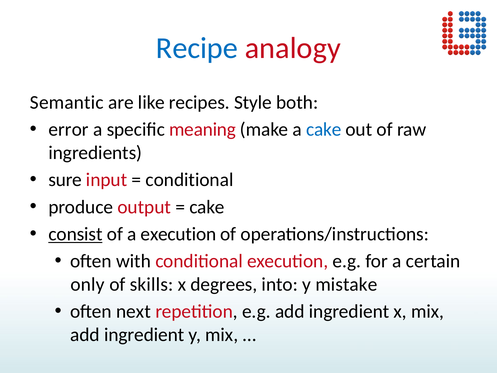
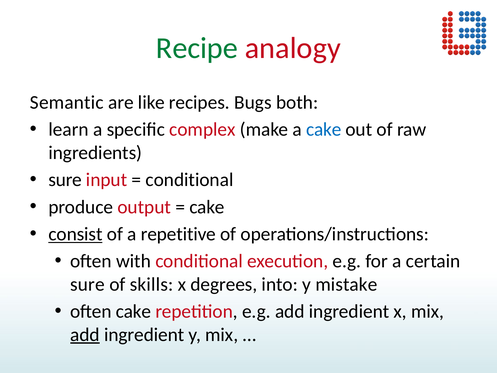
Recipe colour: blue -> green
Style: Style -> Bugs
error: error -> learn
meaning: meaning -> complex
a execution: execution -> repetitive
only at (88, 284): only -> sure
often next: next -> cake
add at (85, 335) underline: none -> present
